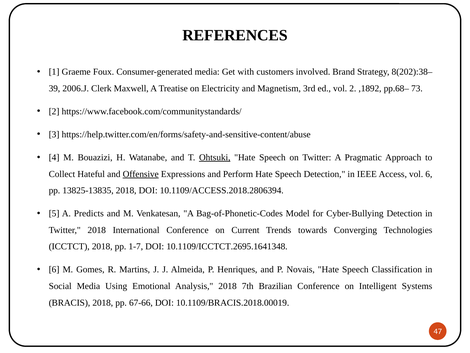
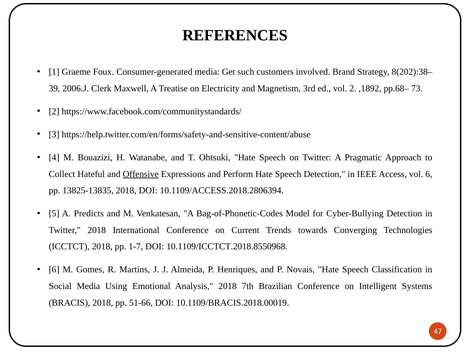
with: with -> such
Ohtsuki underline: present -> none
10.1109/ICCTCT.2695.1641348: 10.1109/ICCTCT.2695.1641348 -> 10.1109/ICCTCT.2018.8550968
67-66: 67-66 -> 51-66
